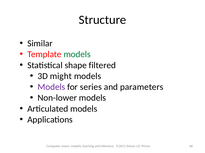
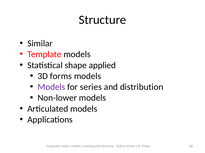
models at (77, 55) colour: green -> black
filtered: filtered -> applied
might: might -> forms
parameters: parameters -> distribution
